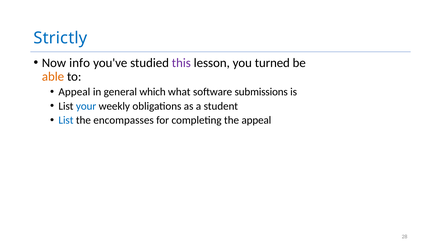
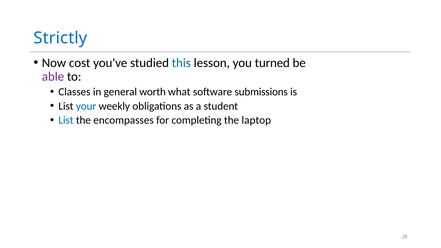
info: info -> cost
this colour: purple -> blue
able colour: orange -> purple
Appeal at (74, 92): Appeal -> Classes
which: which -> worth
the appeal: appeal -> laptop
